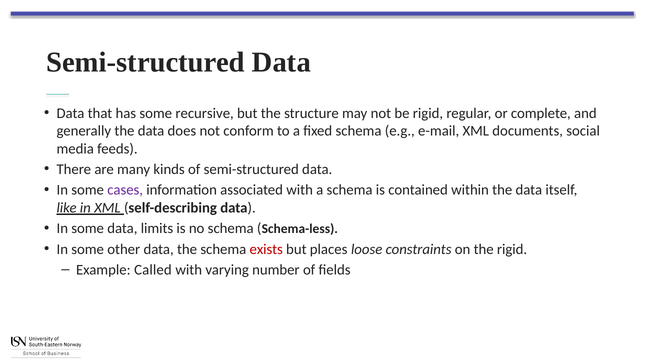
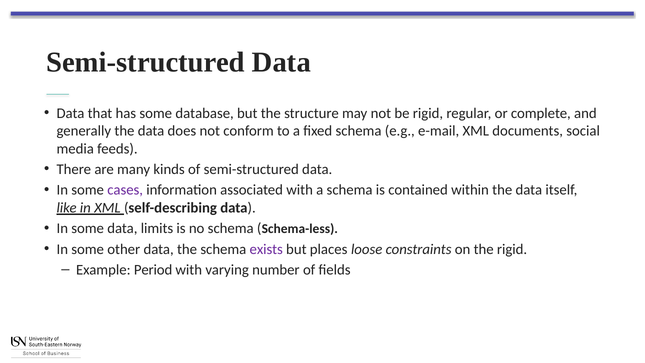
recursive: recursive -> database
exists colour: red -> purple
Called: Called -> Period
